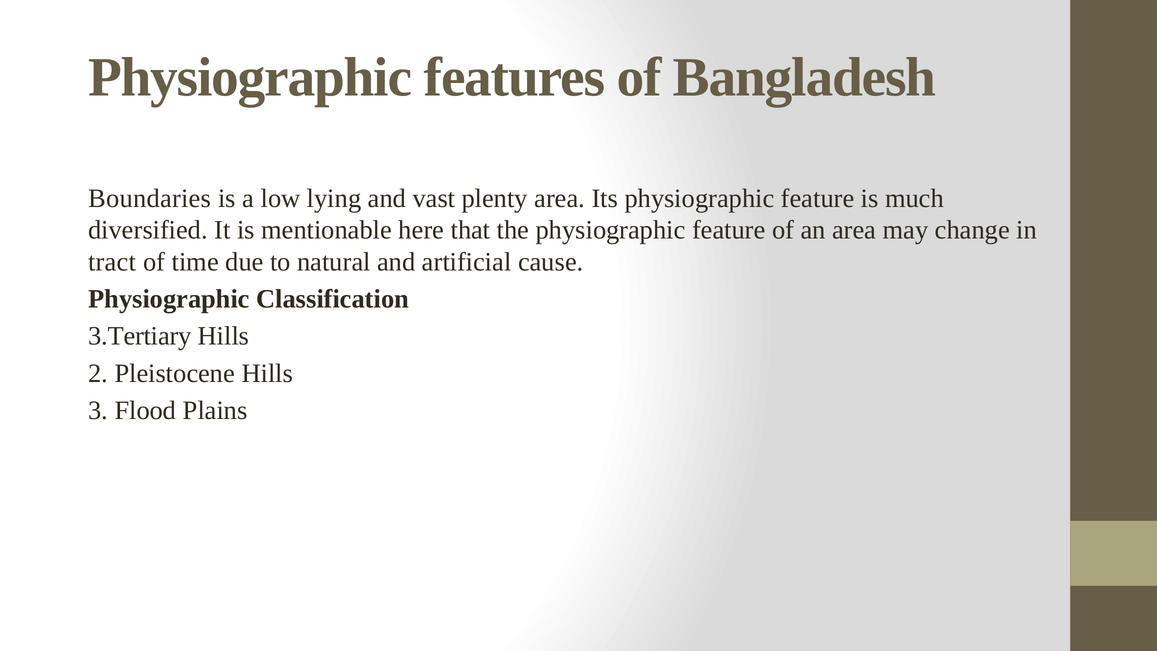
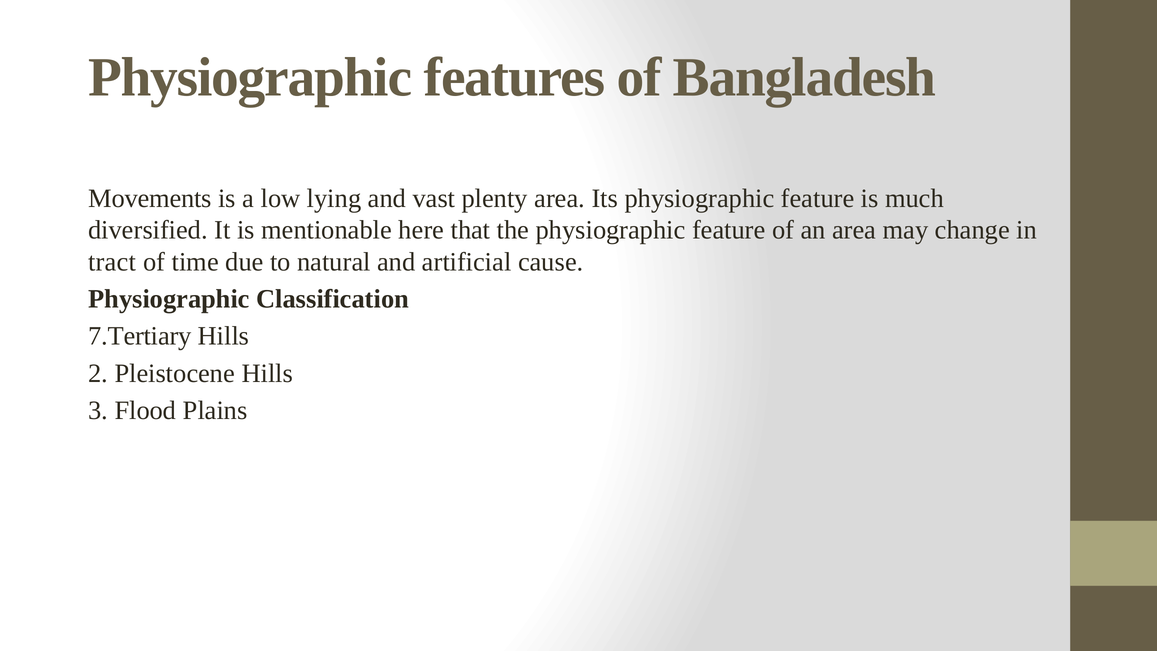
Boundaries: Boundaries -> Movements
3.Tertiary: 3.Tertiary -> 7.Tertiary
